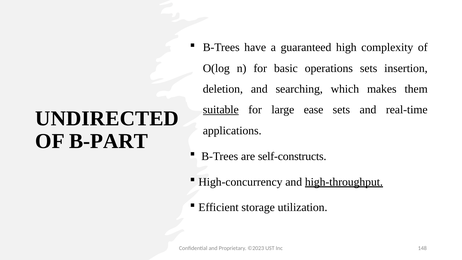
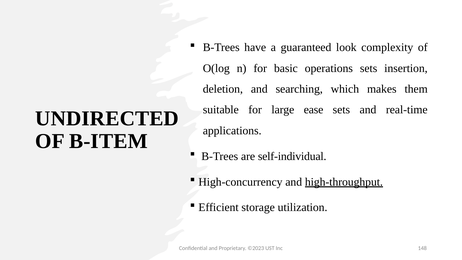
high: high -> look
suitable underline: present -> none
B-PART: B-PART -> B-ITEM
self-constructs: self-constructs -> self-individual
